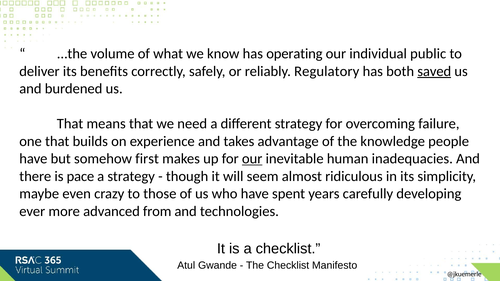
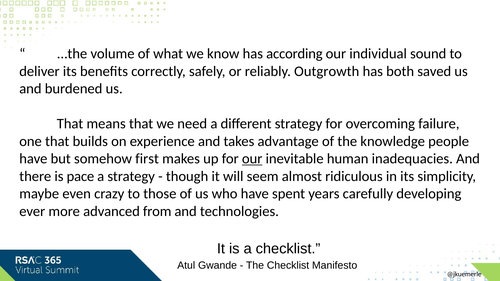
operating: operating -> according
public: public -> sound
Regulatory: Regulatory -> Outgrowth
saved underline: present -> none
